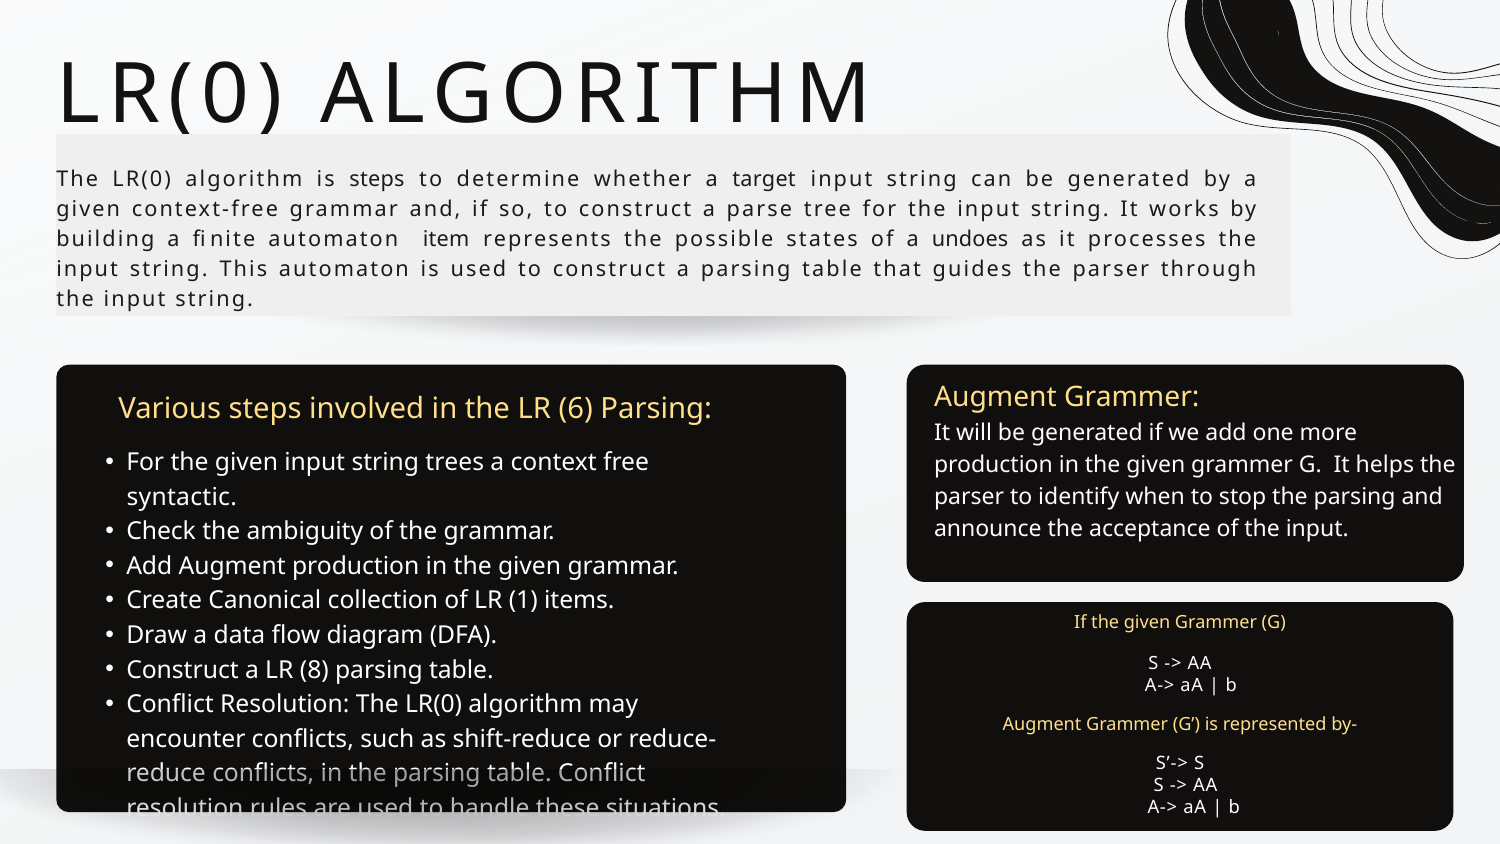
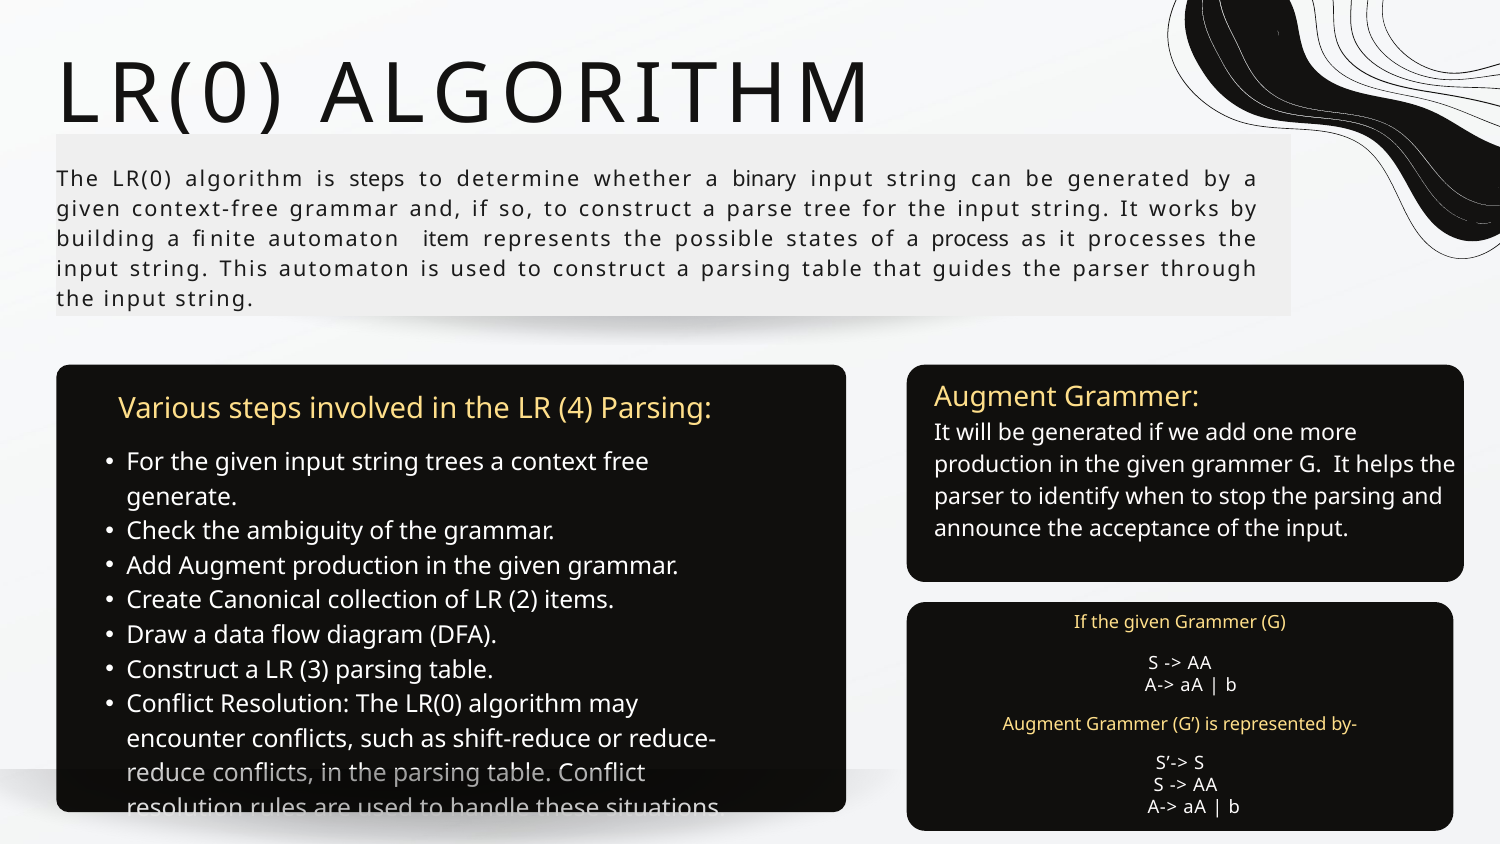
target: target -> binary
undoes: undoes -> process
6: 6 -> 4
syntactic: syntactic -> generate
1: 1 -> 2
8: 8 -> 3
